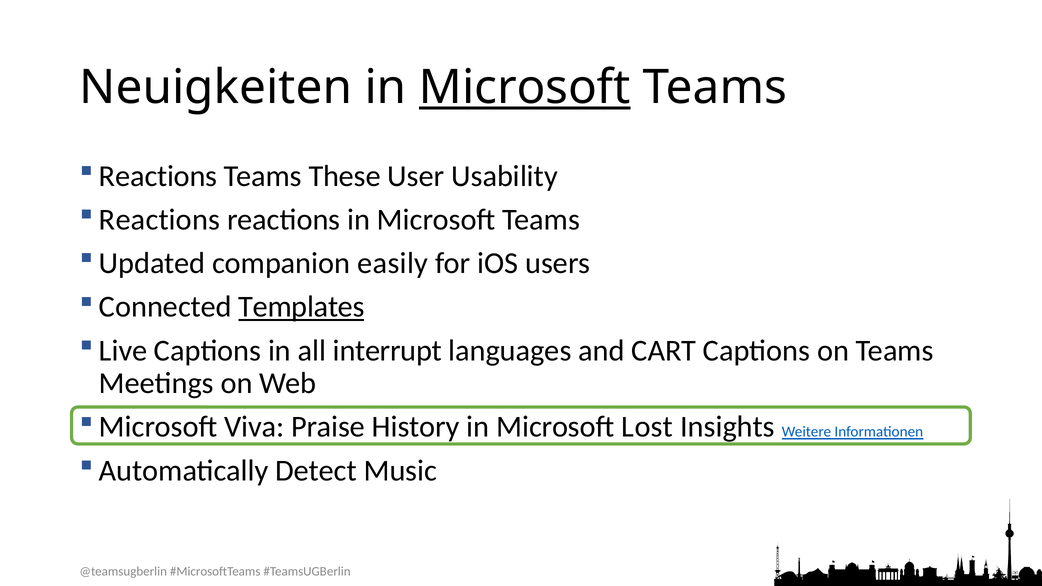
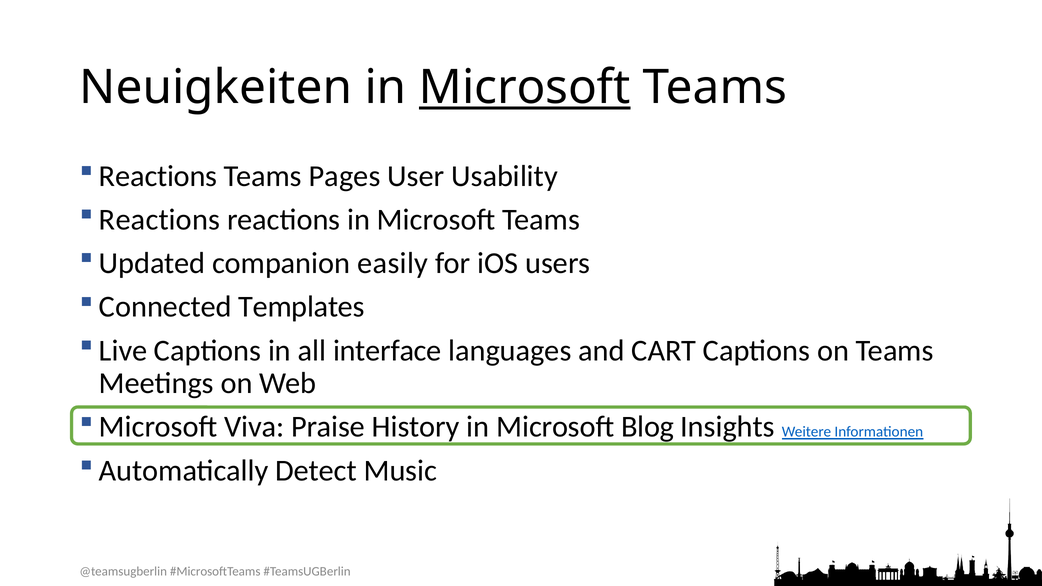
These: These -> Pages
Templates underline: present -> none
interrupt: interrupt -> interface
Lost: Lost -> Blog
